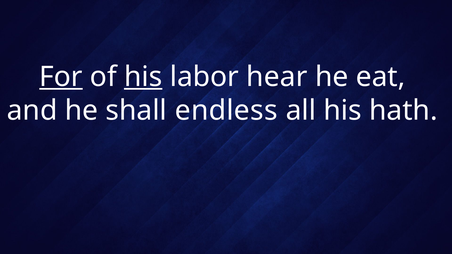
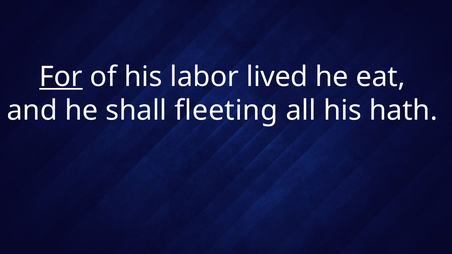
his at (143, 77) underline: present -> none
hear: hear -> lived
endless: endless -> fleeting
